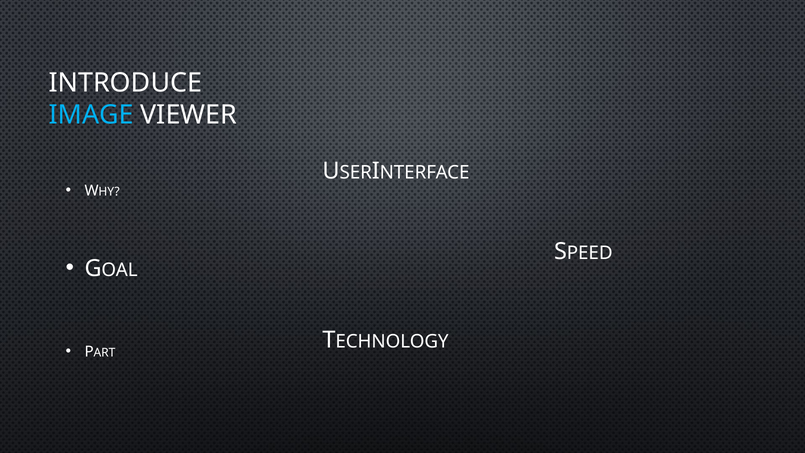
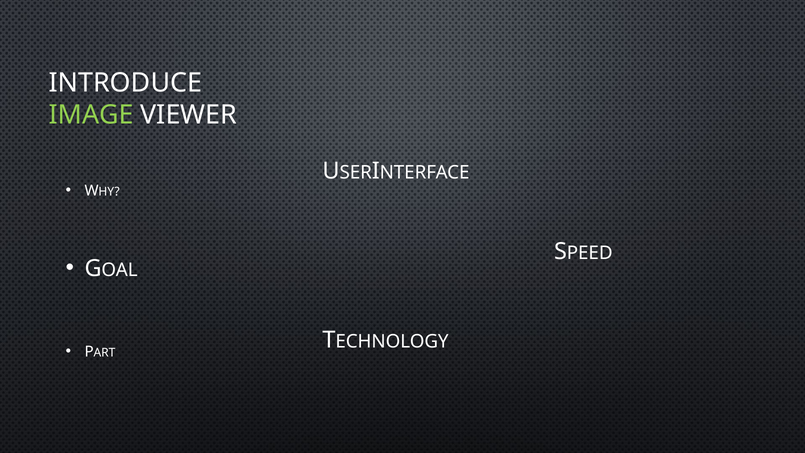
IMAGE colour: light blue -> light green
